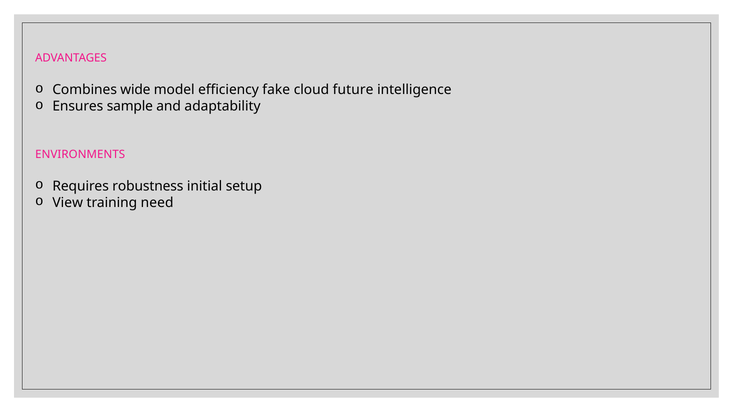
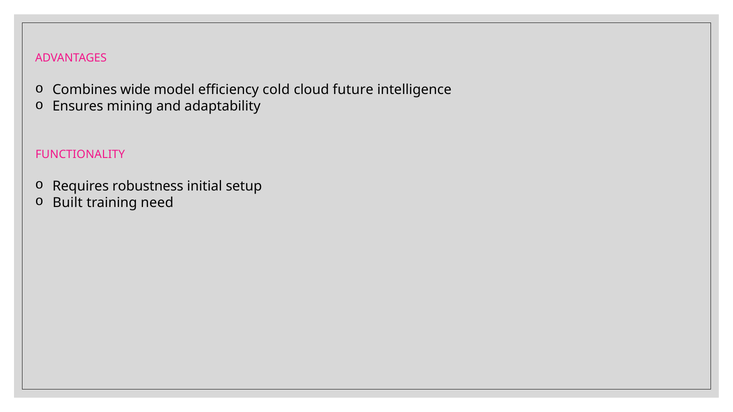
fake: fake -> cold
sample: sample -> mining
ENVIRONMENTS: ENVIRONMENTS -> FUNCTIONALITY
View: View -> Built
